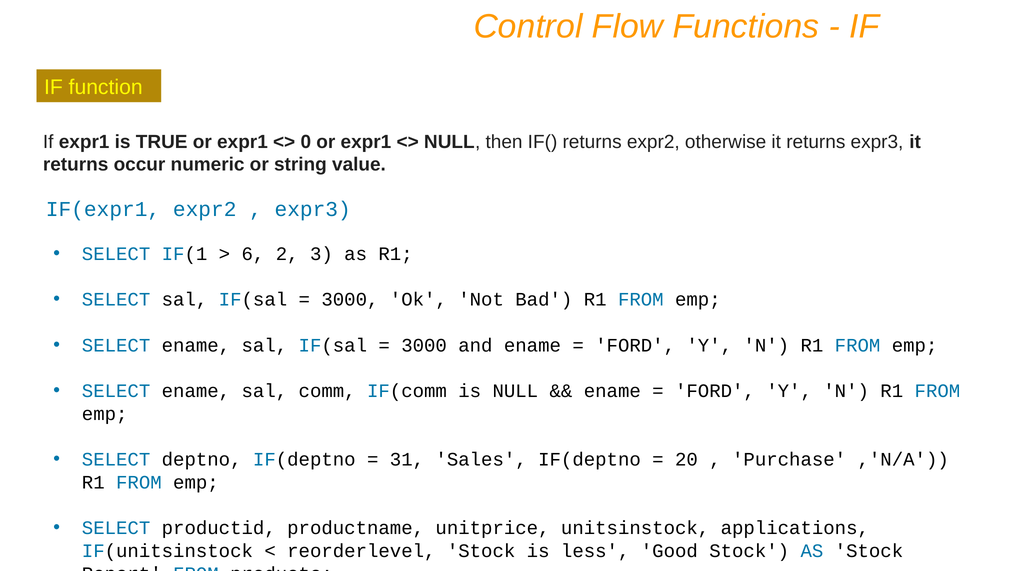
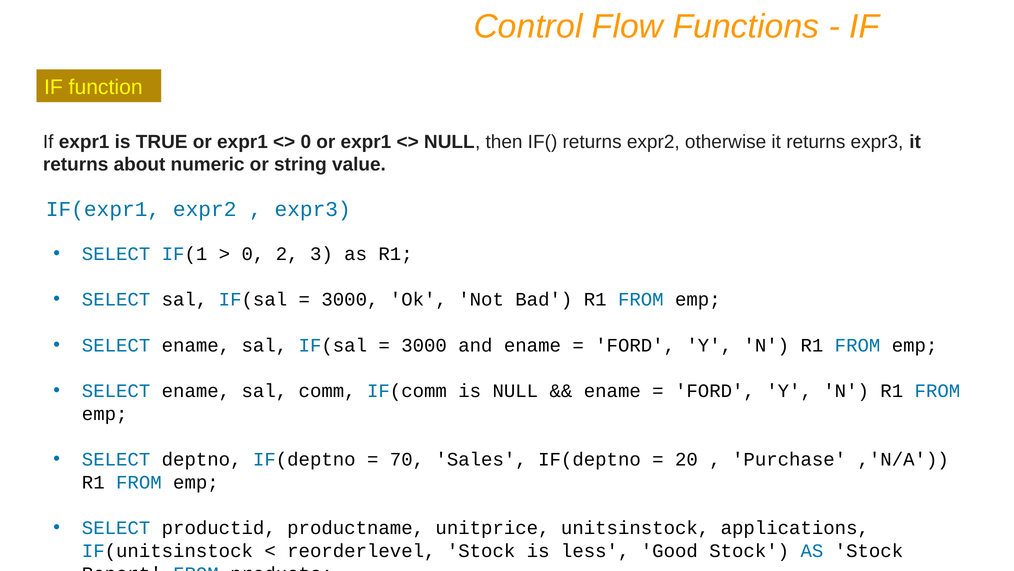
occur: occur -> about
6 at (253, 254): 6 -> 0
31: 31 -> 70
